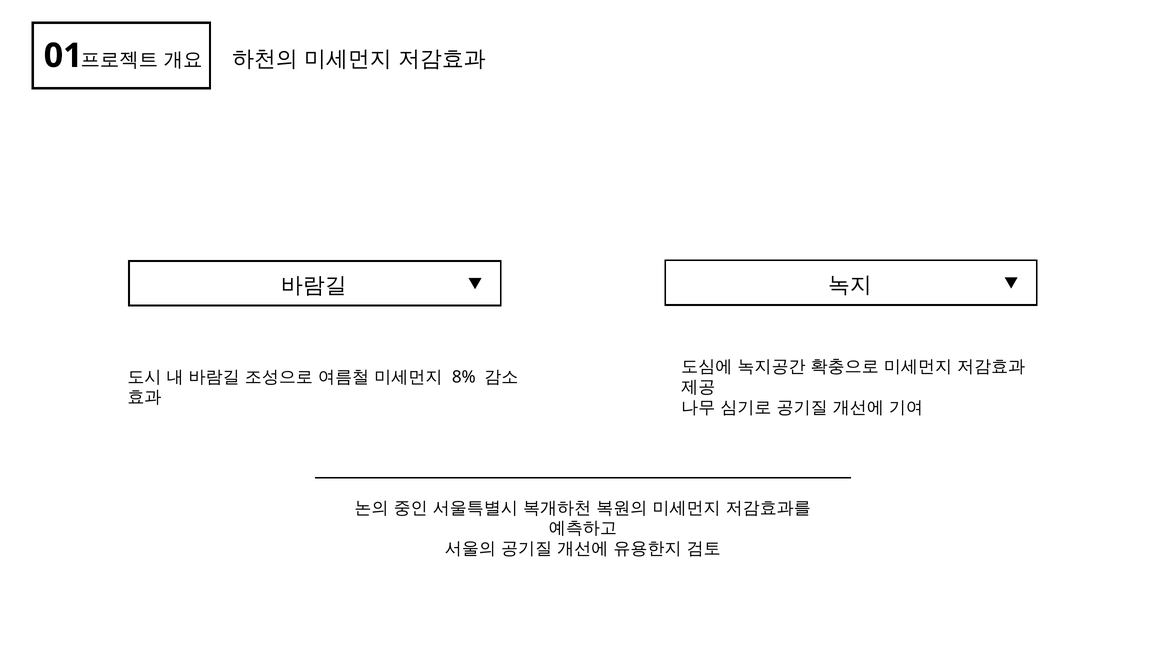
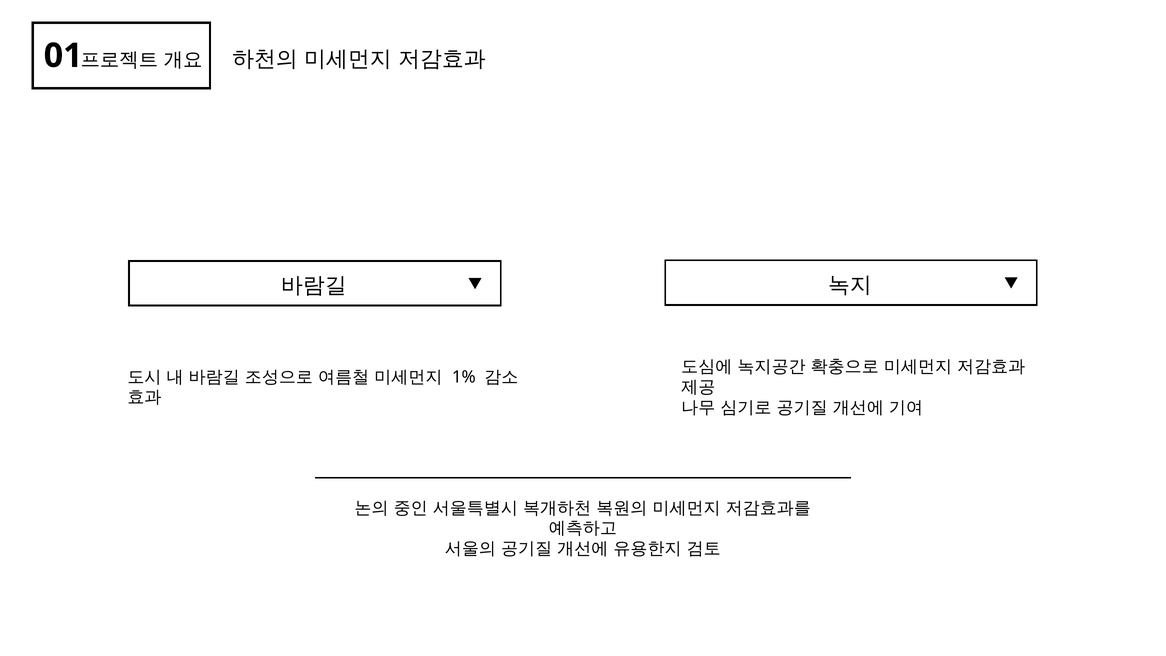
8%: 8% -> 1%
